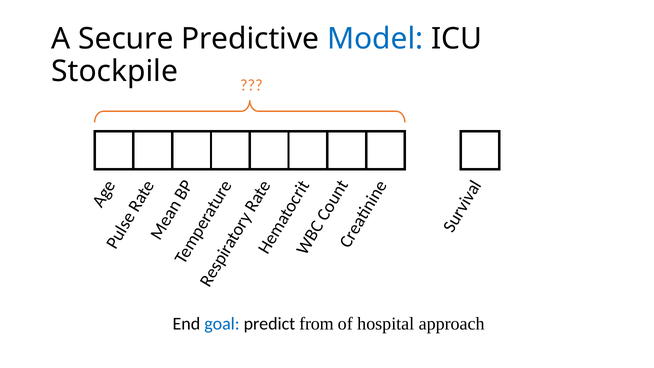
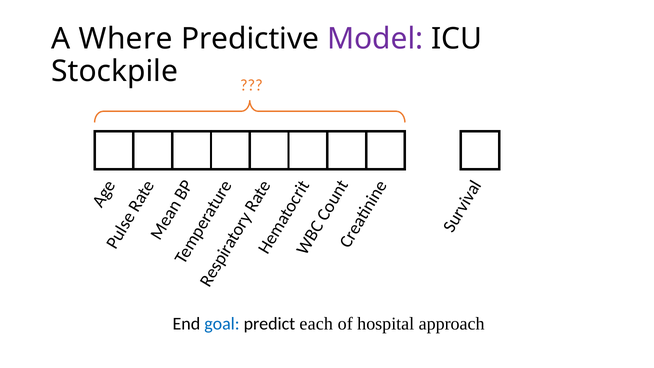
Secure: Secure -> Where
Model colour: blue -> purple
from: from -> each
